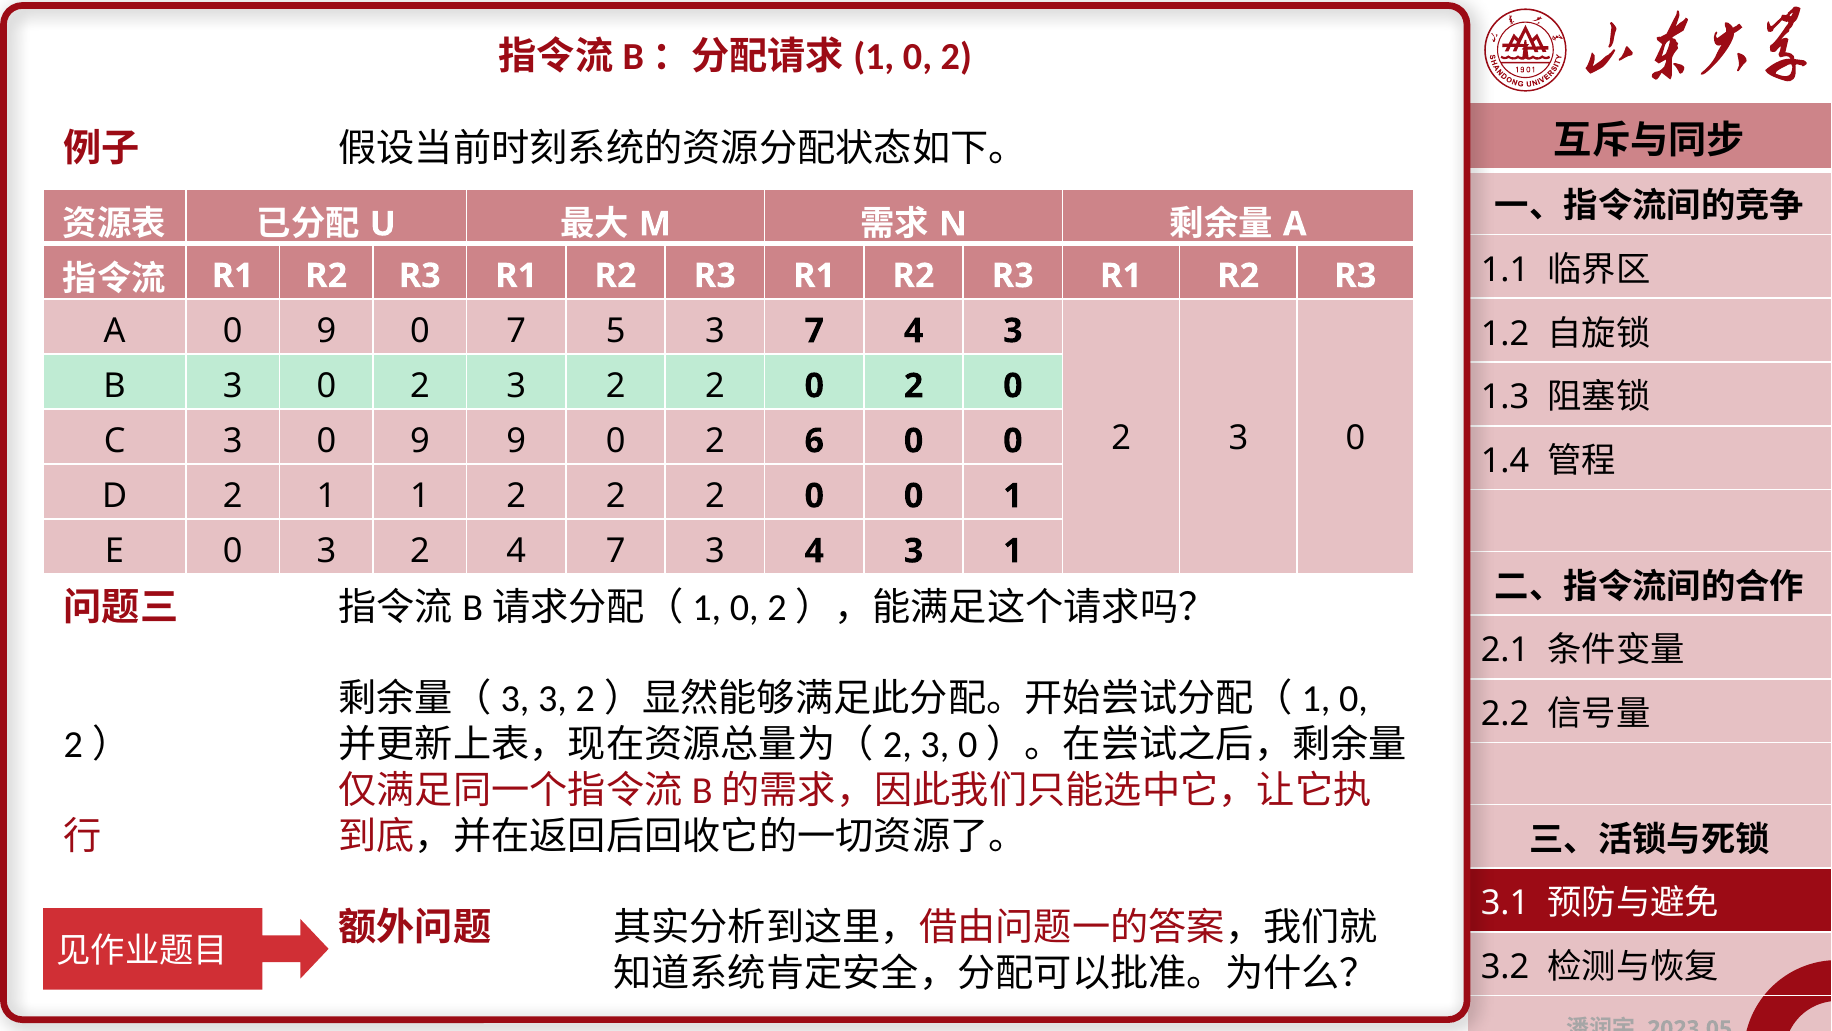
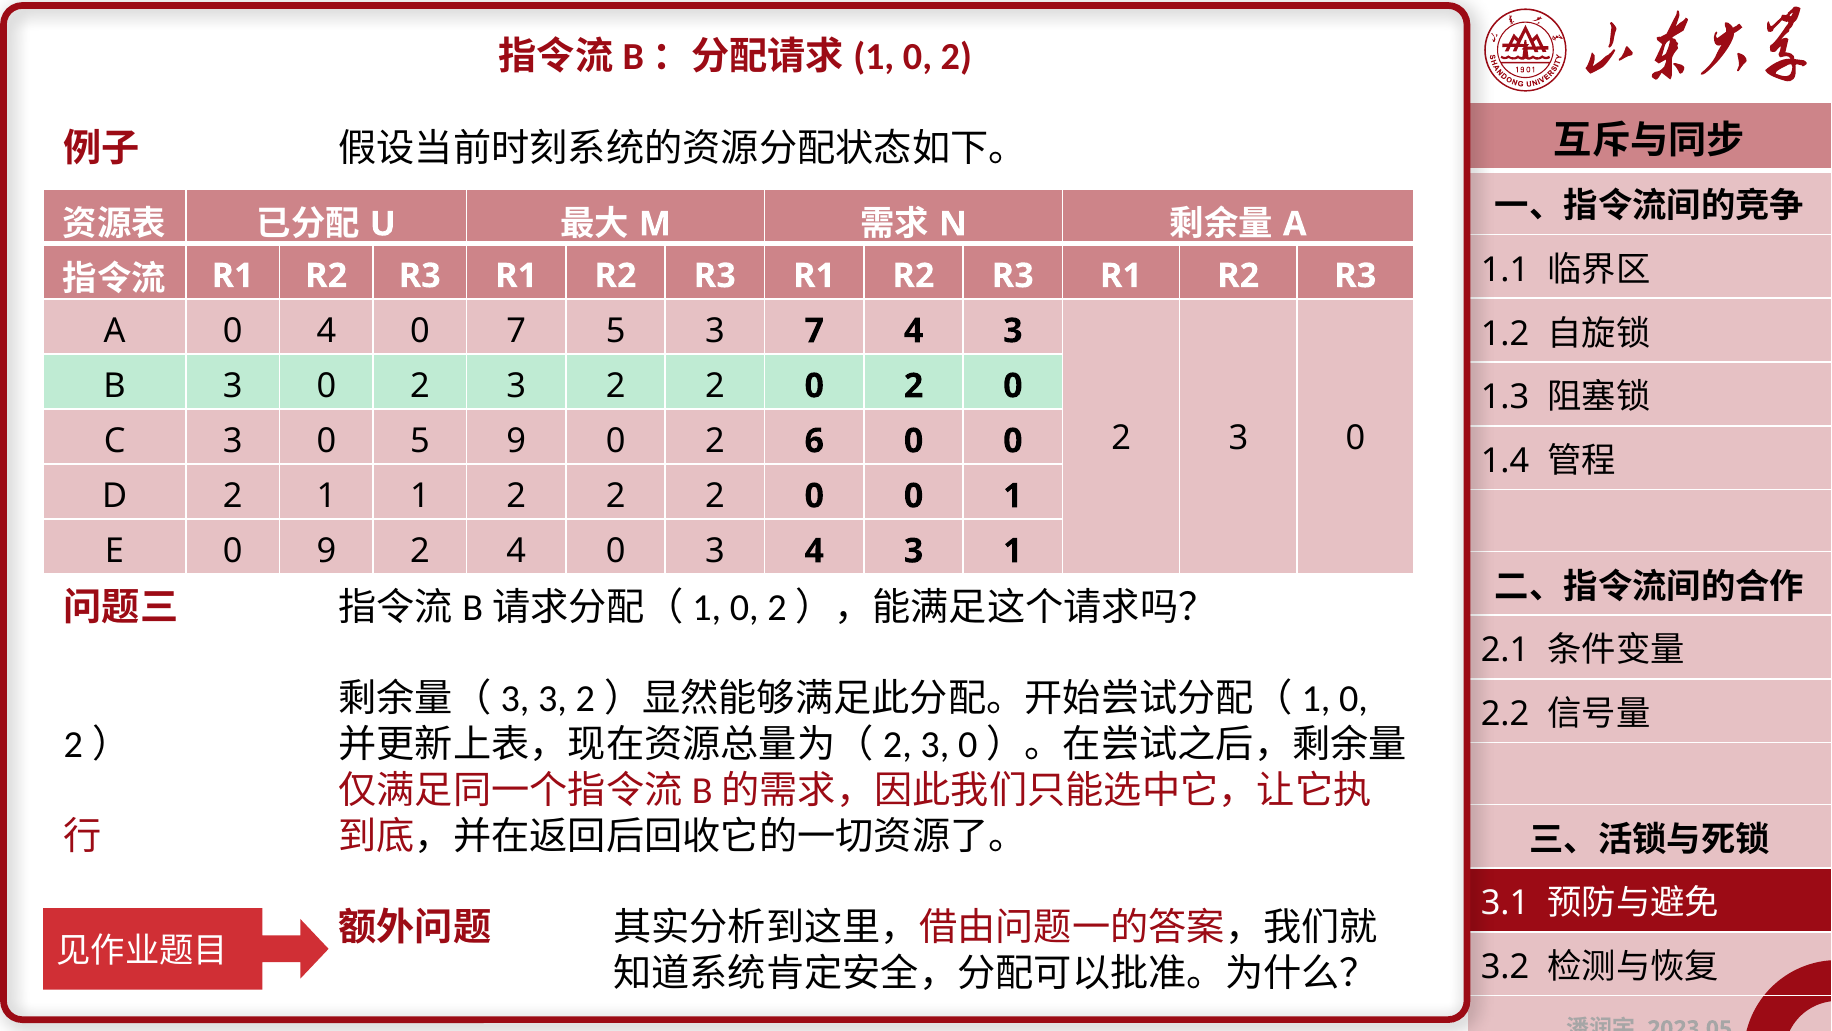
A 0 9: 9 -> 4
3 0 9: 9 -> 5
0 3: 3 -> 9
2 4 7: 7 -> 0
